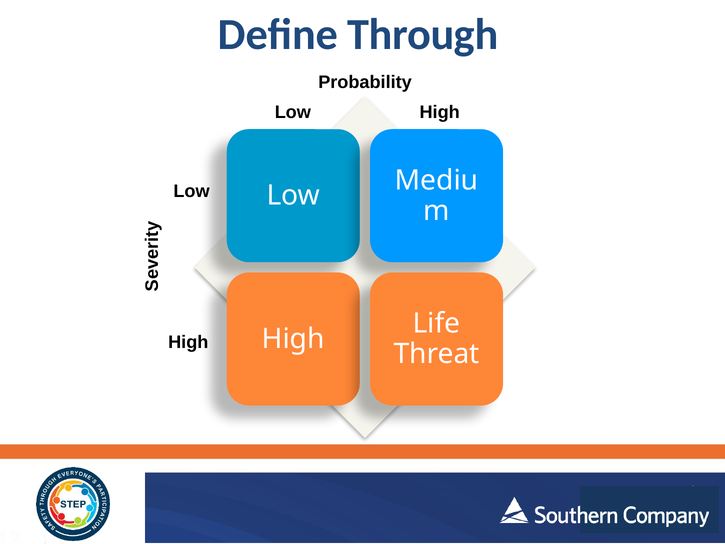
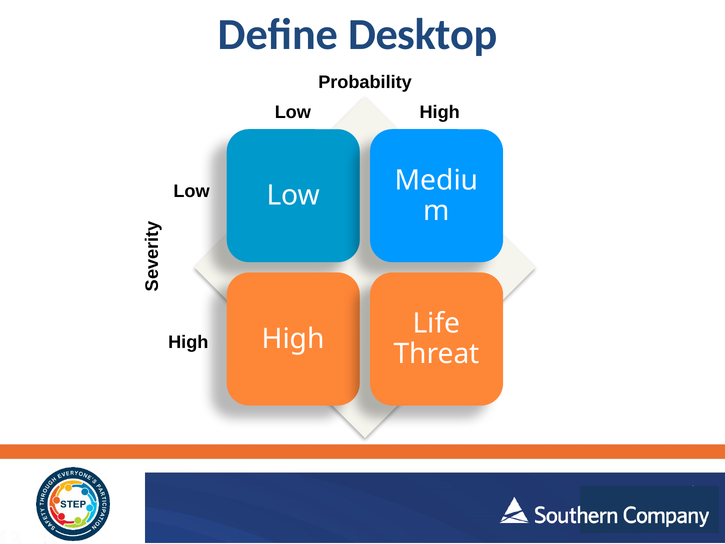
Through: Through -> Desktop
